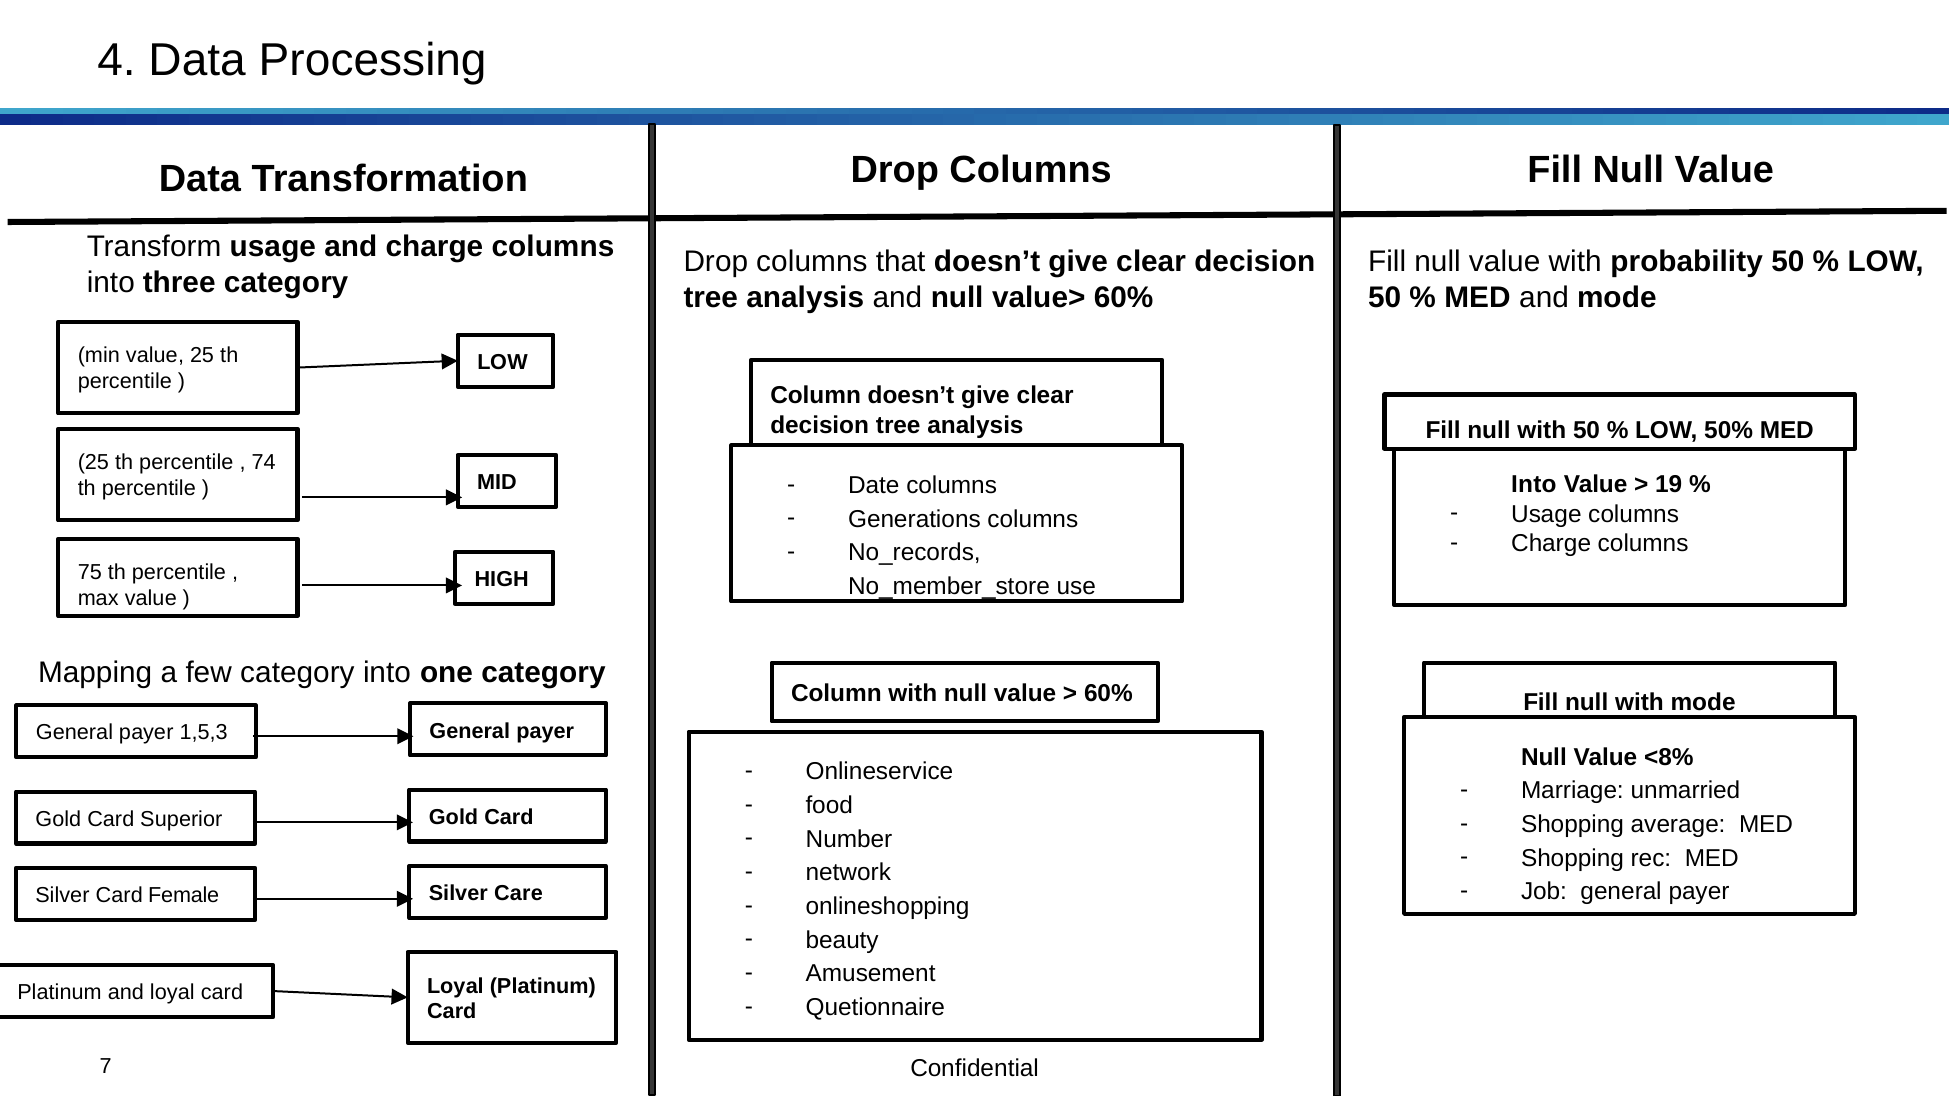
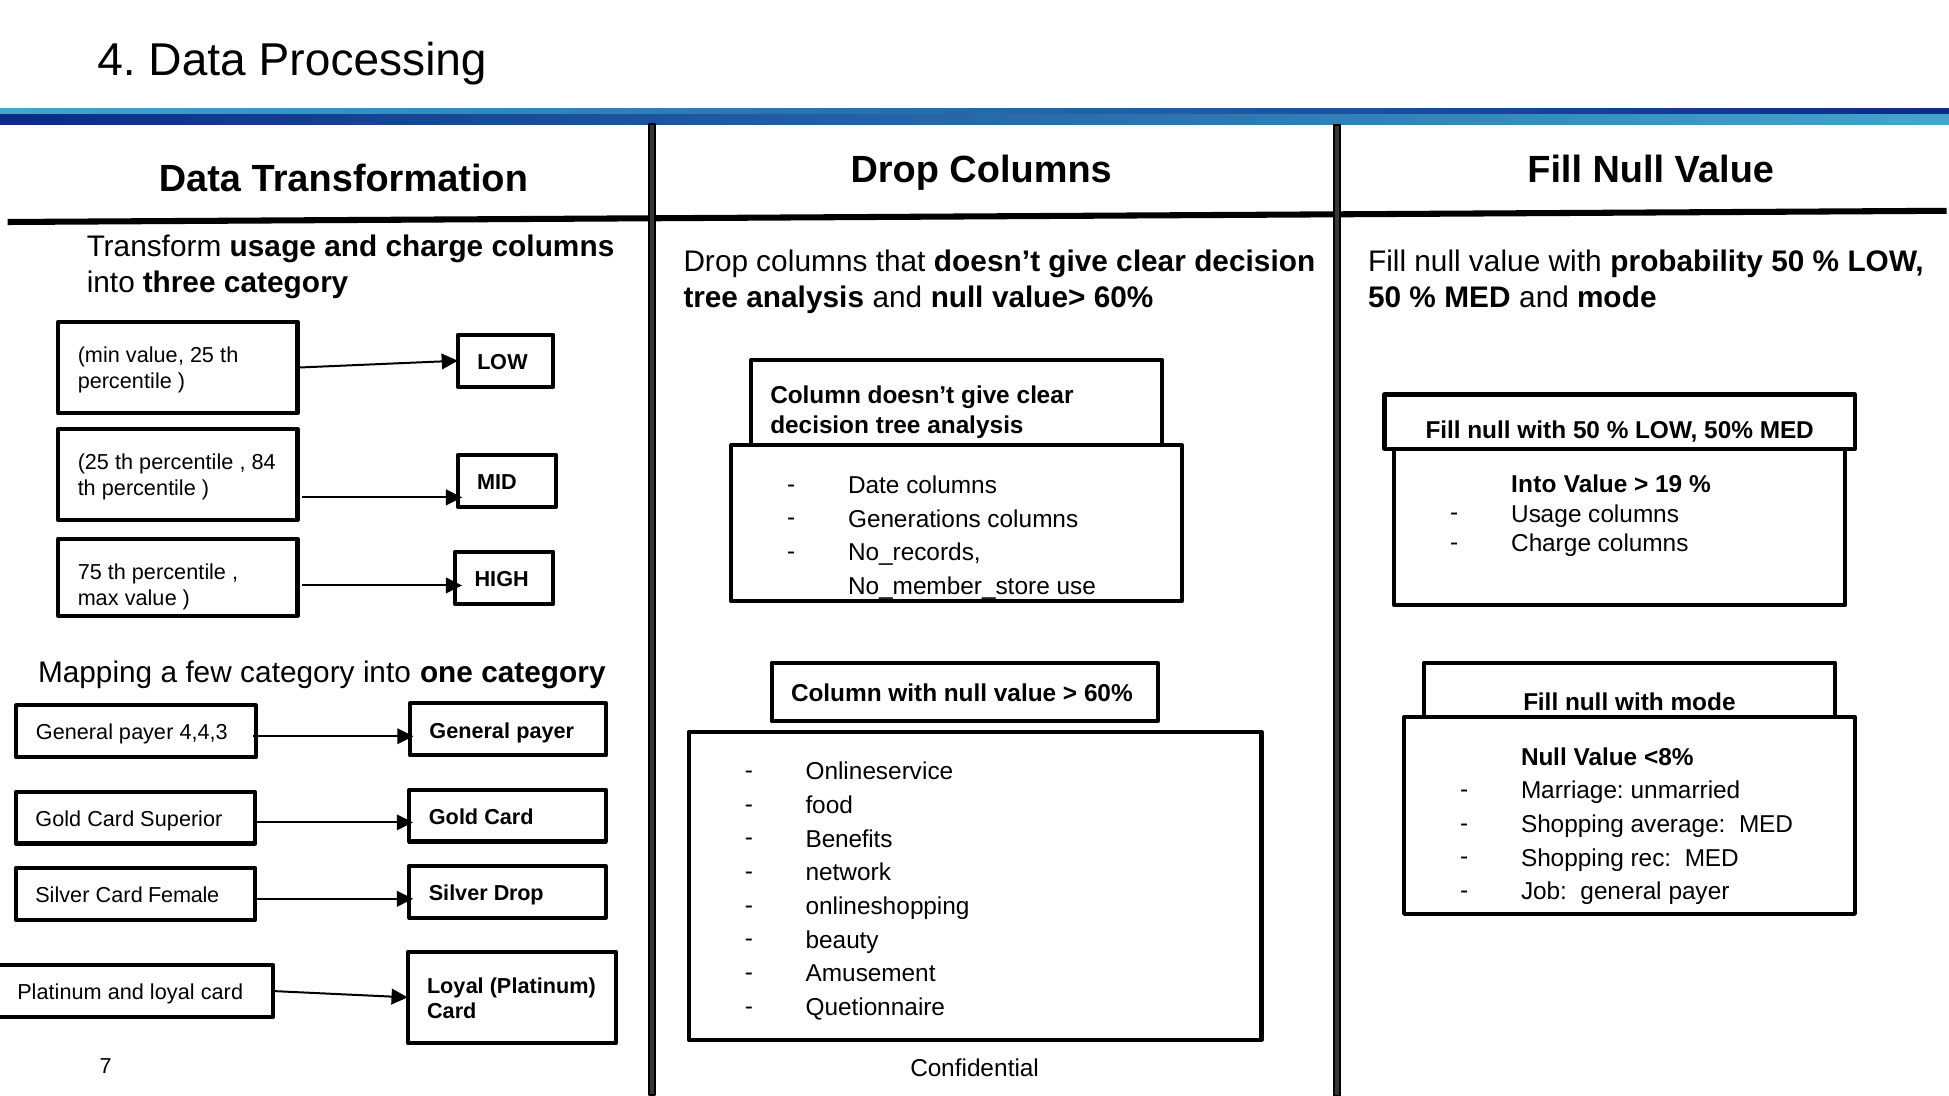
74: 74 -> 84
1,5,3: 1,5,3 -> 4,4,3
Number: Number -> Benefits
Silver Care: Care -> Drop
